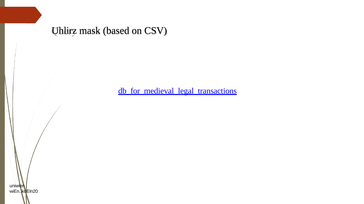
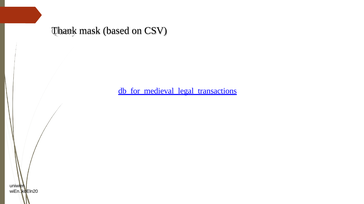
Uhlirz: Uhlirz -> Thank
